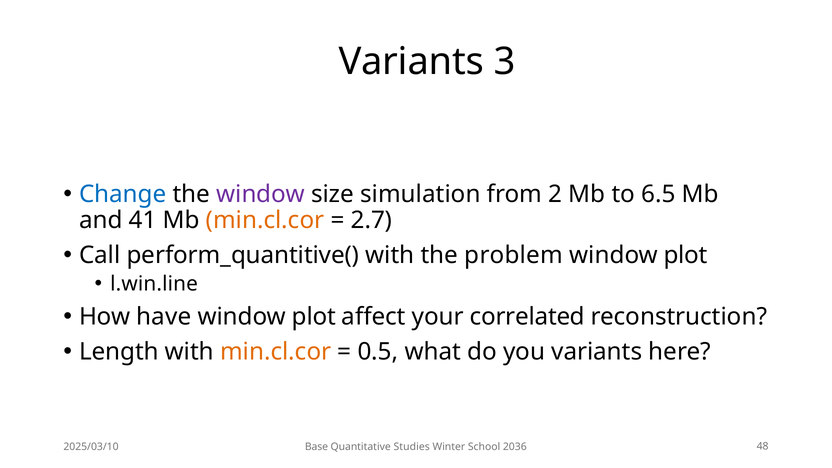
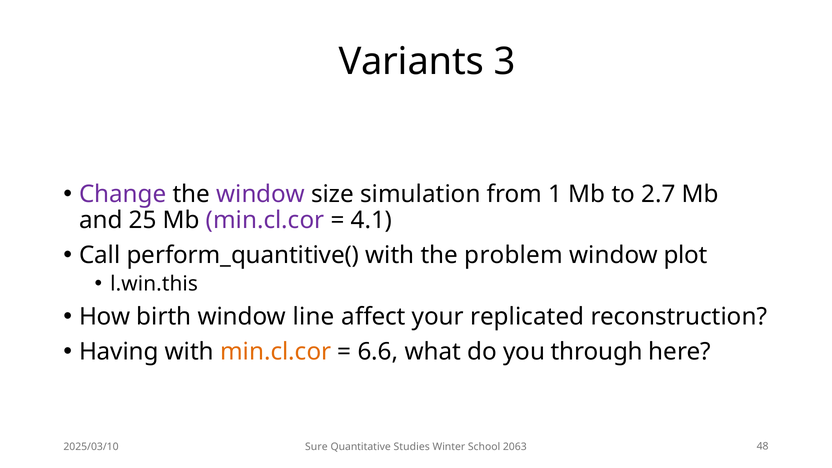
Change colour: blue -> purple
2: 2 -> 1
6.5: 6.5 -> 2.7
41: 41 -> 25
min.cl.cor at (265, 220) colour: orange -> purple
2.7: 2.7 -> 4.1
l.win.line: l.win.line -> l.win.this
have: have -> birth
plot at (314, 317): plot -> line
correlated: correlated -> replicated
Length: Length -> Having
0.5: 0.5 -> 6.6
you variants: variants -> through
Base: Base -> Sure
2036: 2036 -> 2063
